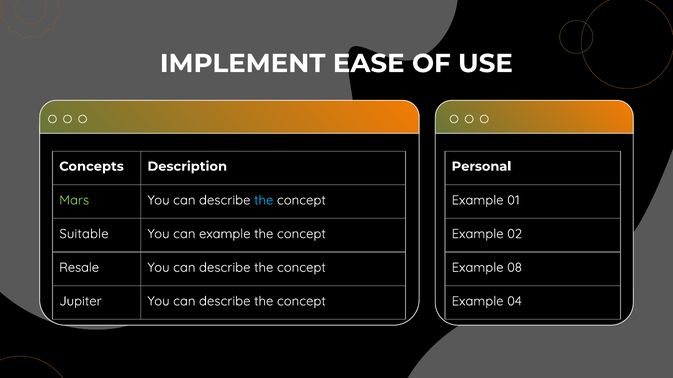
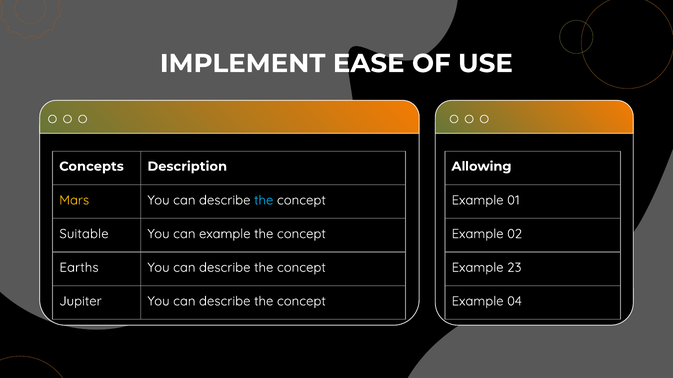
Personal: Personal -> Allowing
Mars colour: light green -> yellow
Resale: Resale -> Earths
08: 08 -> 23
